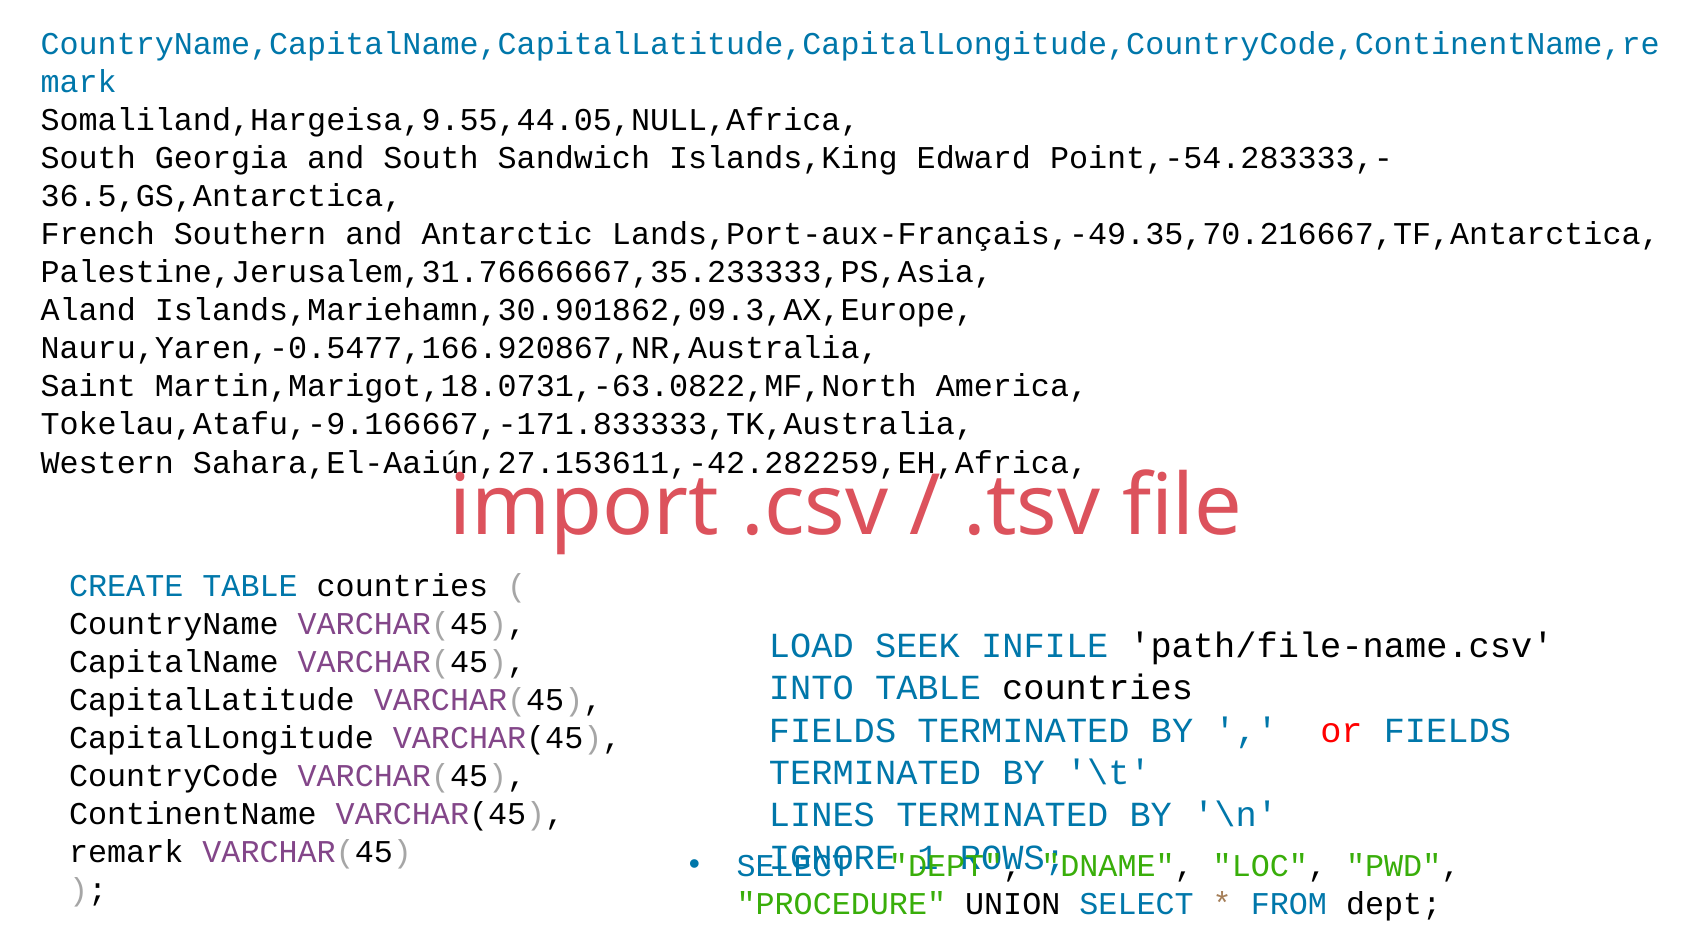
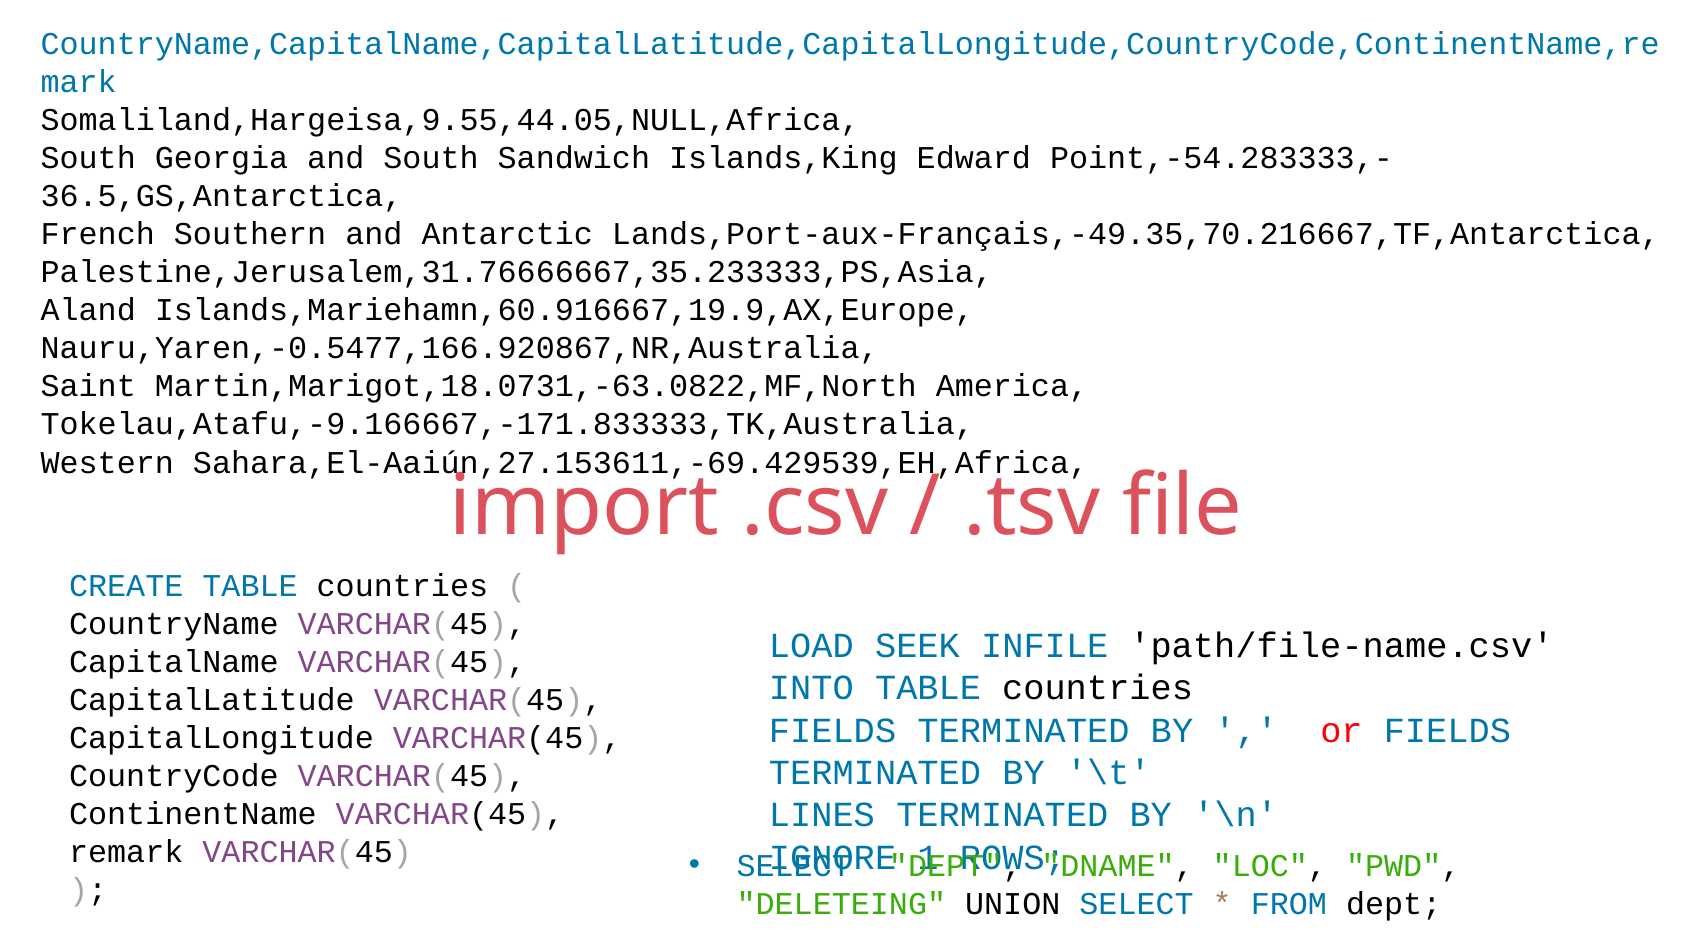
Islands,Mariehamn,30.901862,09.3,AX,Europe: Islands,Mariehamn,30.901862,09.3,AX,Europe -> Islands,Mariehamn,60.916667,19.9,AX,Europe
Sahara,El-Aaiún,27.153611,-42.282259,EH,Africa: Sahara,El-Aaiún,27.153611,-42.282259,EH,Africa -> Sahara,El-Aaiún,27.153611,-69.429539,EH,Africa
PROCEDURE: PROCEDURE -> DELETEING
